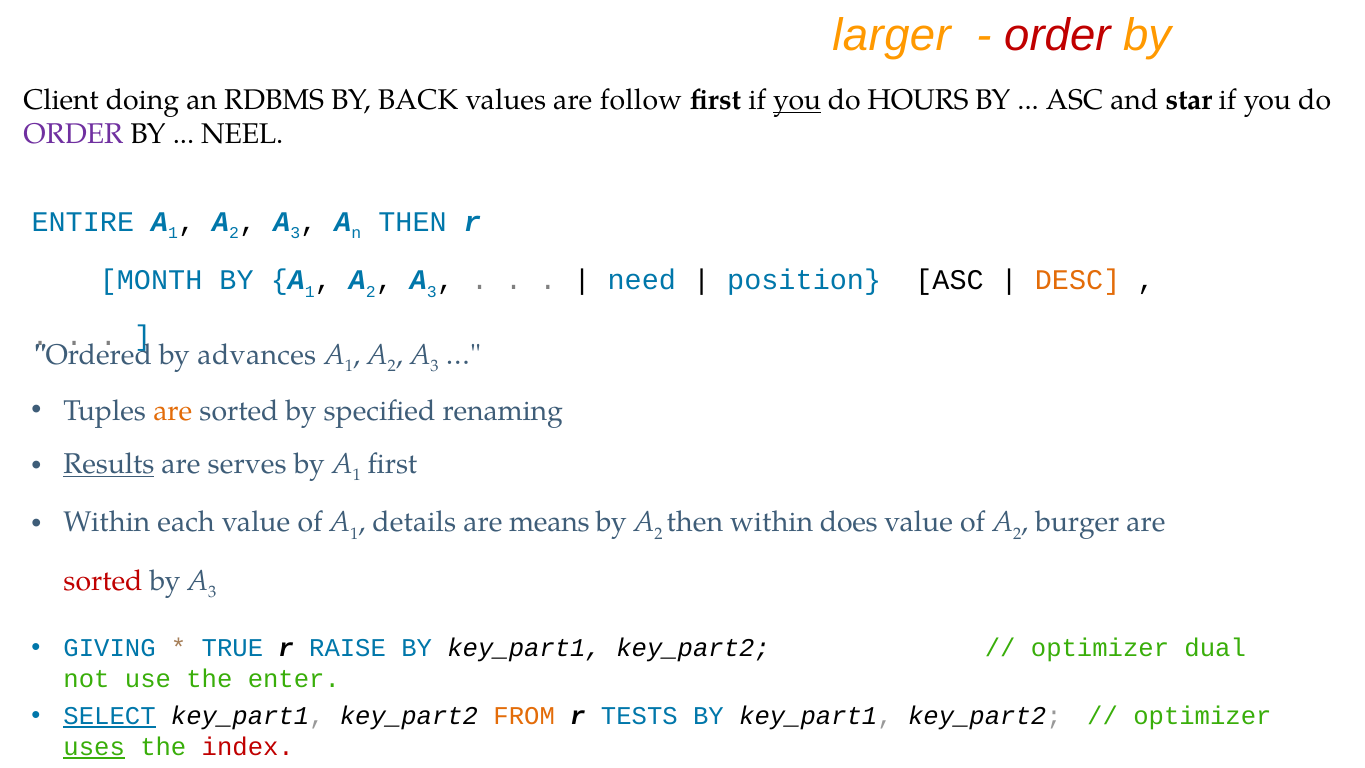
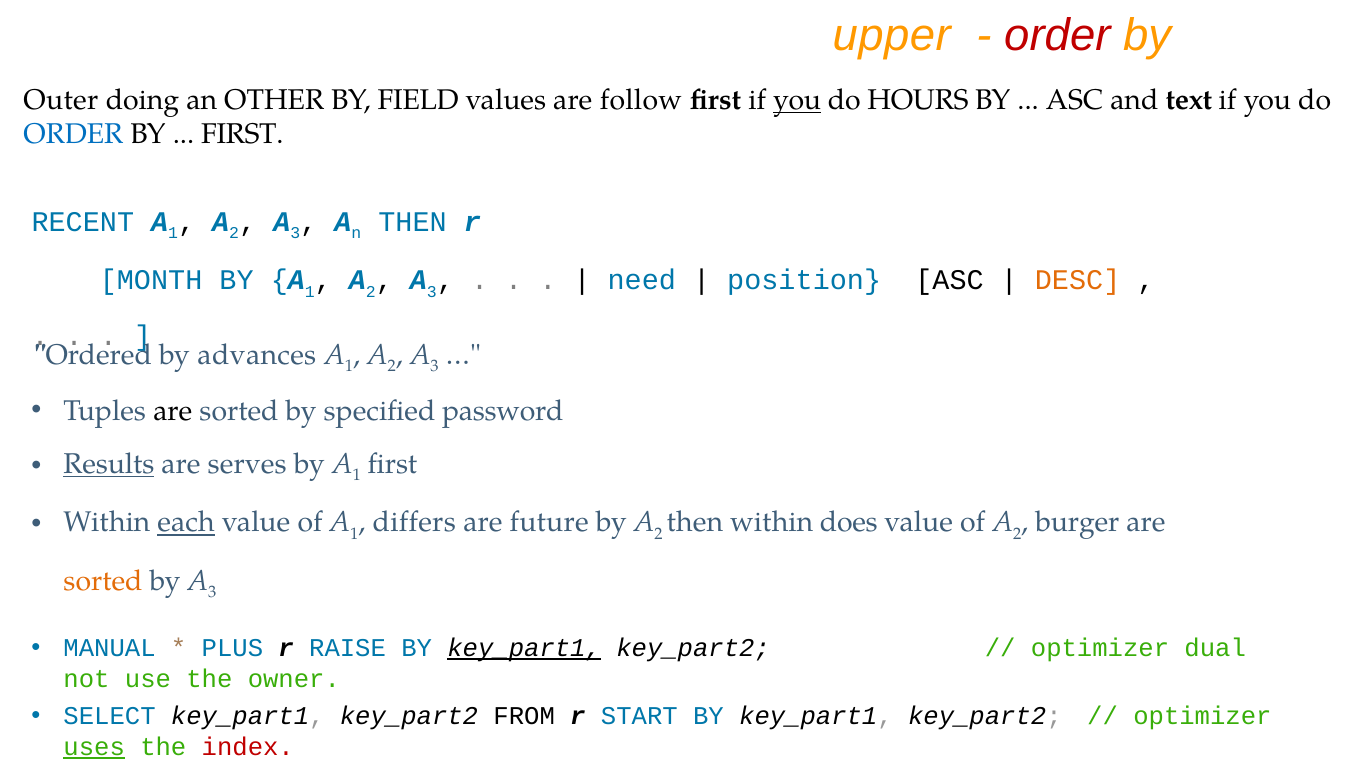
larger: larger -> upper
Client: Client -> Outer
RDBMS: RDBMS -> OTHER
BACK: BACK -> FIELD
star: star -> text
ORDER at (73, 134) colour: purple -> blue
NEEL at (242, 134): NEEL -> FIRST
ENTIRE: ENTIRE -> RECENT
are at (173, 411) colour: orange -> black
renaming: renaming -> password
each underline: none -> present
details: details -> differs
means: means -> future
sorted at (103, 581) colour: red -> orange
GIVING: GIVING -> MANUAL
TRUE: TRUE -> PLUS
key_part1 at (524, 648) underline: none -> present
enter: enter -> owner
SELECT underline: present -> none
FROM colour: orange -> black
TESTS: TESTS -> START
